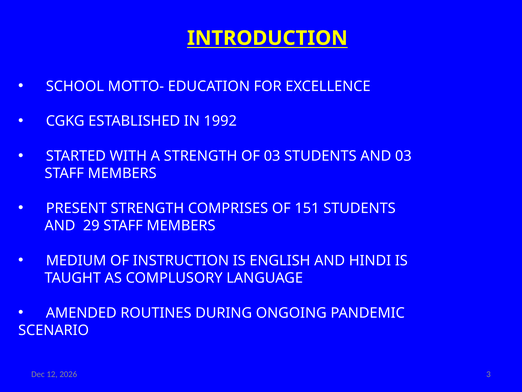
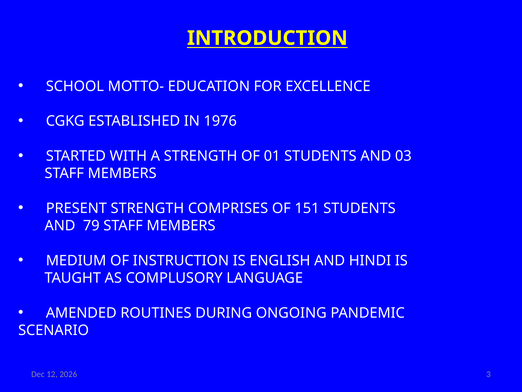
1992: 1992 -> 1976
OF 03: 03 -> 01
29: 29 -> 79
